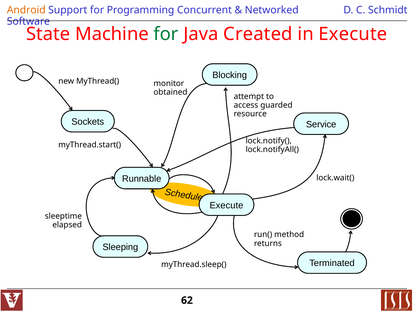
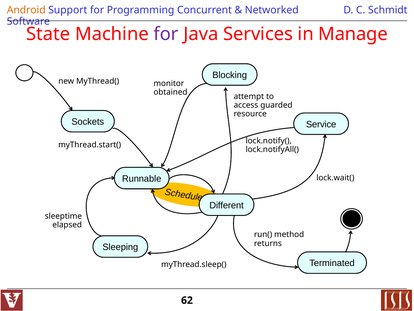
for at (166, 34) colour: green -> purple
Created: Created -> Services
in Execute: Execute -> Manage
Execute at (226, 205): Execute -> Different
